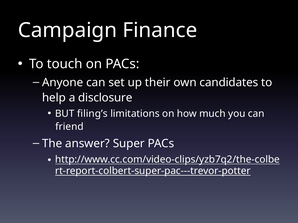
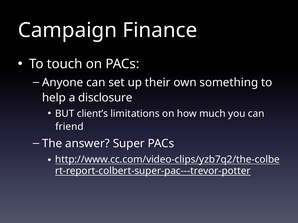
candidates: candidates -> something
filing’s: filing’s -> client’s
